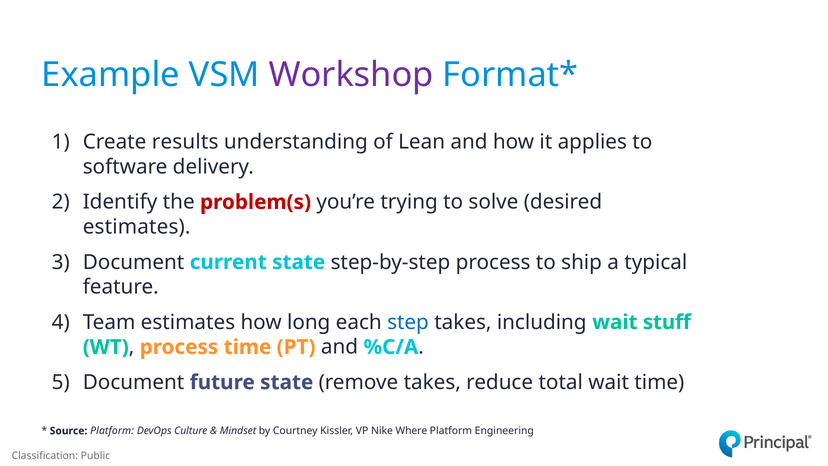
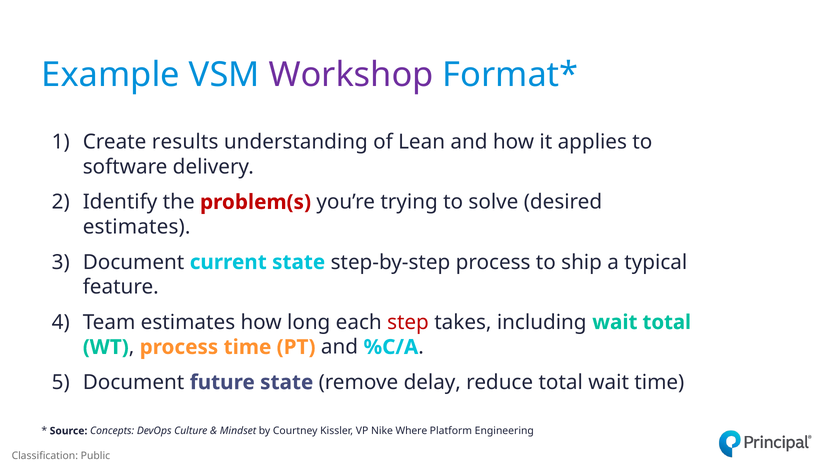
step colour: blue -> red
wait stuff: stuff -> total
remove takes: takes -> delay
Source Platform: Platform -> Concepts
